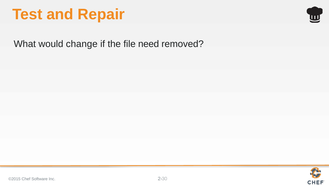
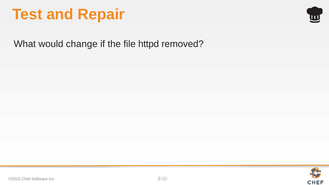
need: need -> httpd
